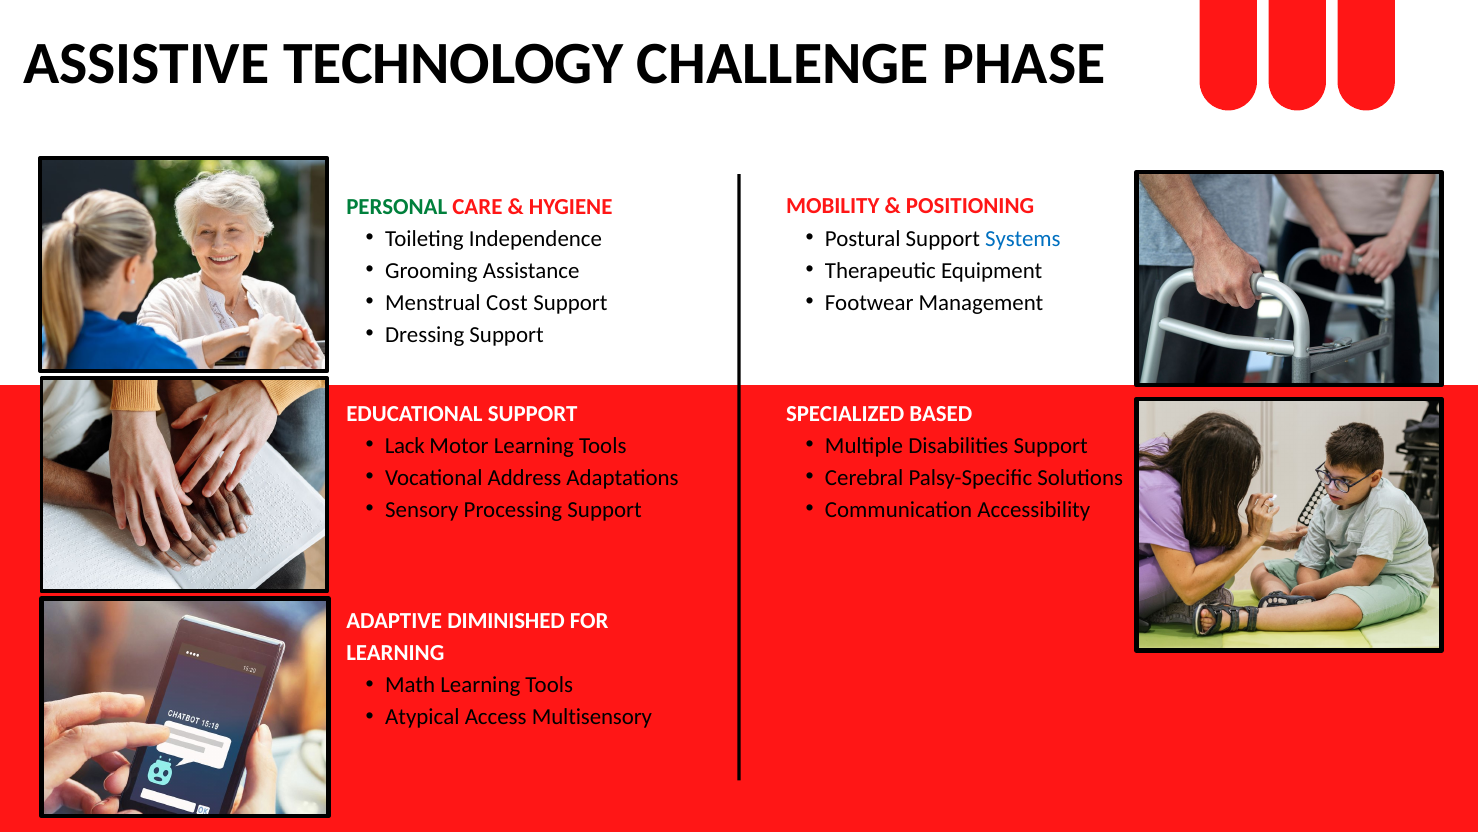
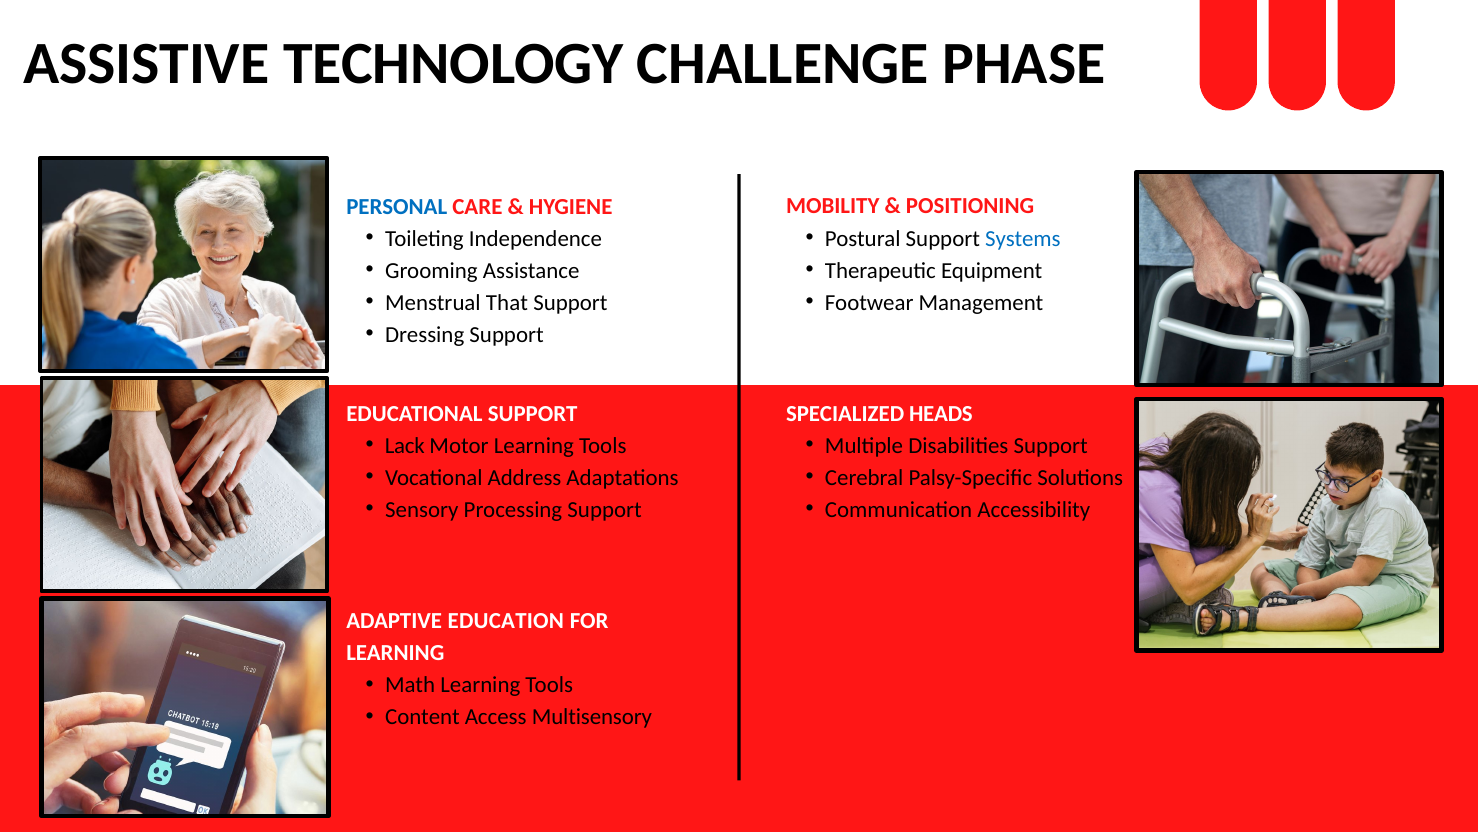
PERSONAL colour: green -> blue
Cost: Cost -> That
BASED: BASED -> HEADS
DIMINISHED: DIMINISHED -> EDUCATION
Atypical: Atypical -> Content
